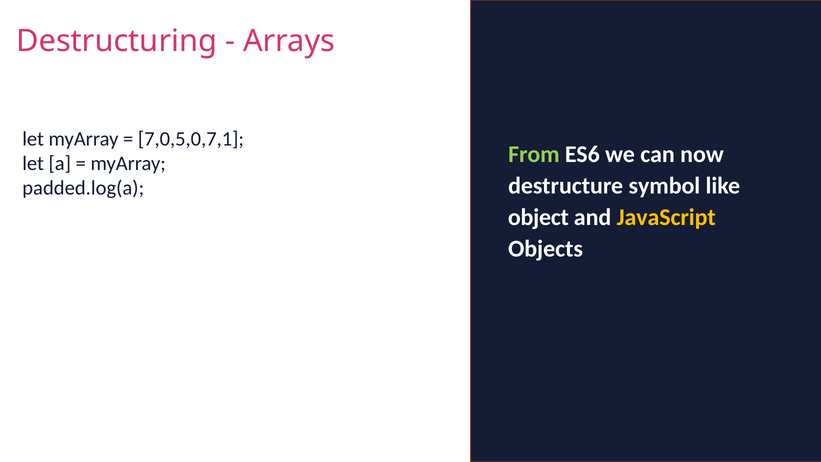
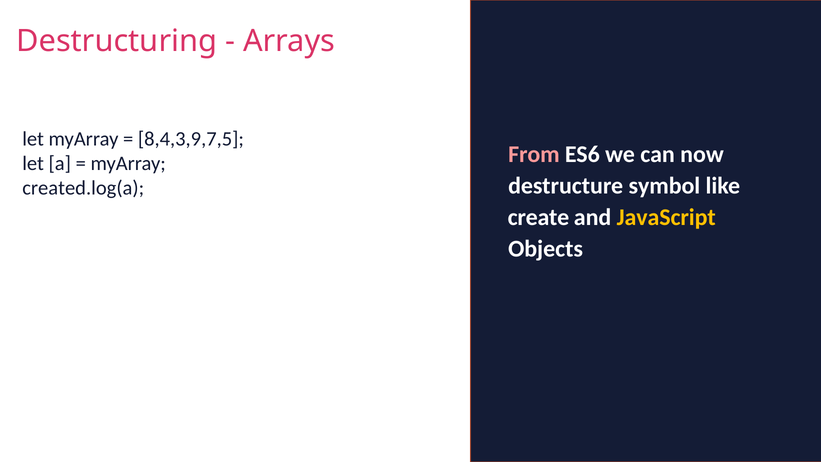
7,0,5,0,7,1: 7,0,5,0,7,1 -> 8,4,3,9,7,5
From colour: light green -> pink
padded.log(a: padded.log(a -> created.log(a
object: object -> create
